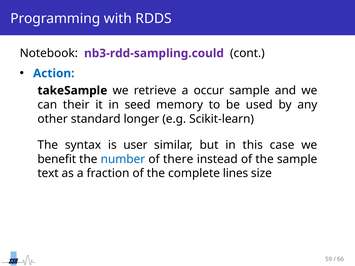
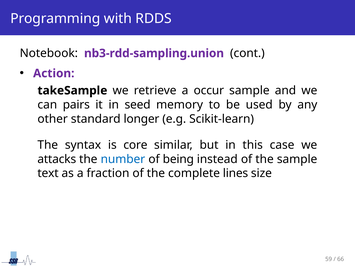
nb3-rdd-sampling.could: nb3-rdd-sampling.could -> nb3-rdd-sampling.union
Action colour: blue -> purple
their: their -> pairs
user: user -> core
benefit: benefit -> attacks
there: there -> being
